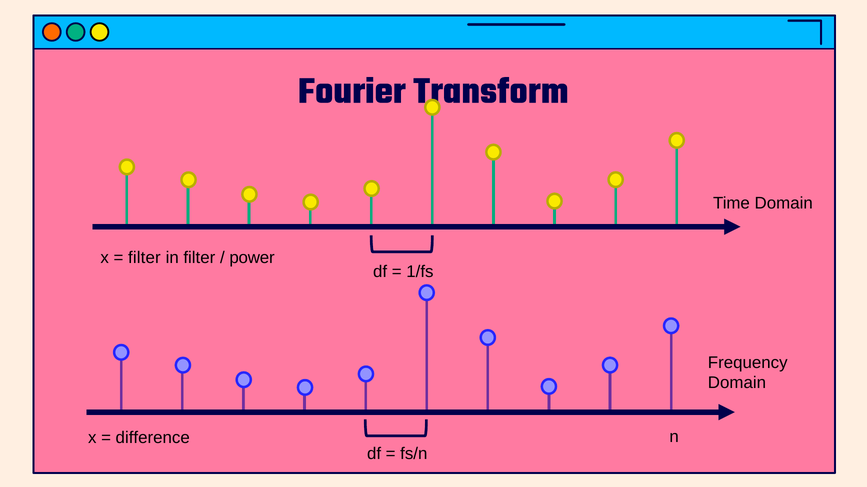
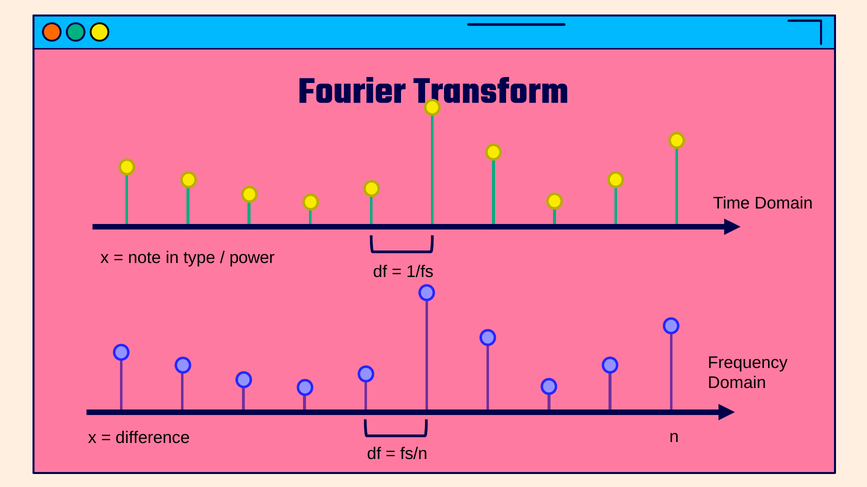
filter at (144, 258): filter -> note
in filter: filter -> type
